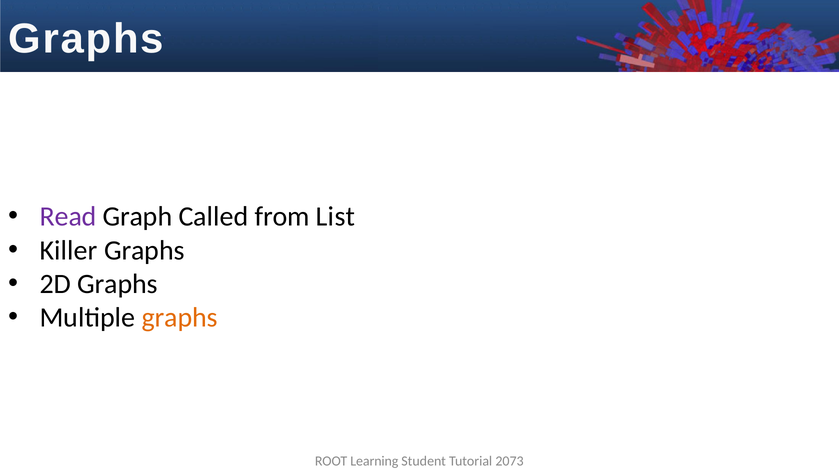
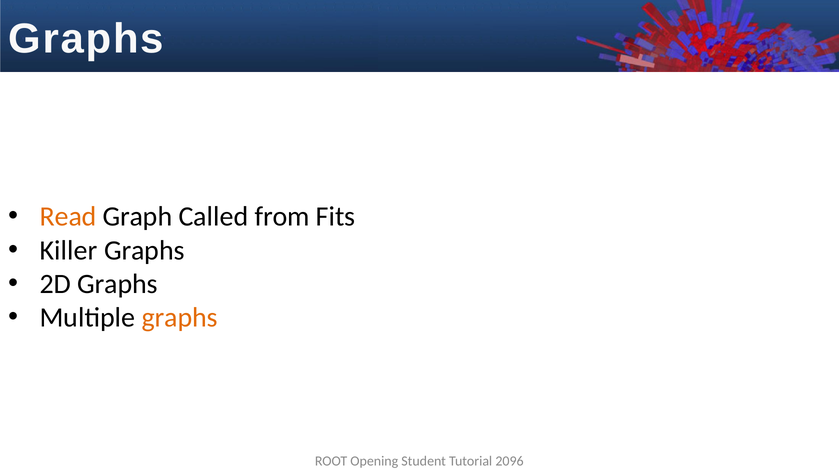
Read colour: purple -> orange
List: List -> Fits
Learning: Learning -> Opening
2073: 2073 -> 2096
